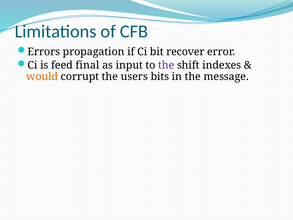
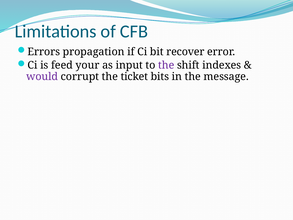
final: final -> your
would colour: orange -> purple
users: users -> ticket
